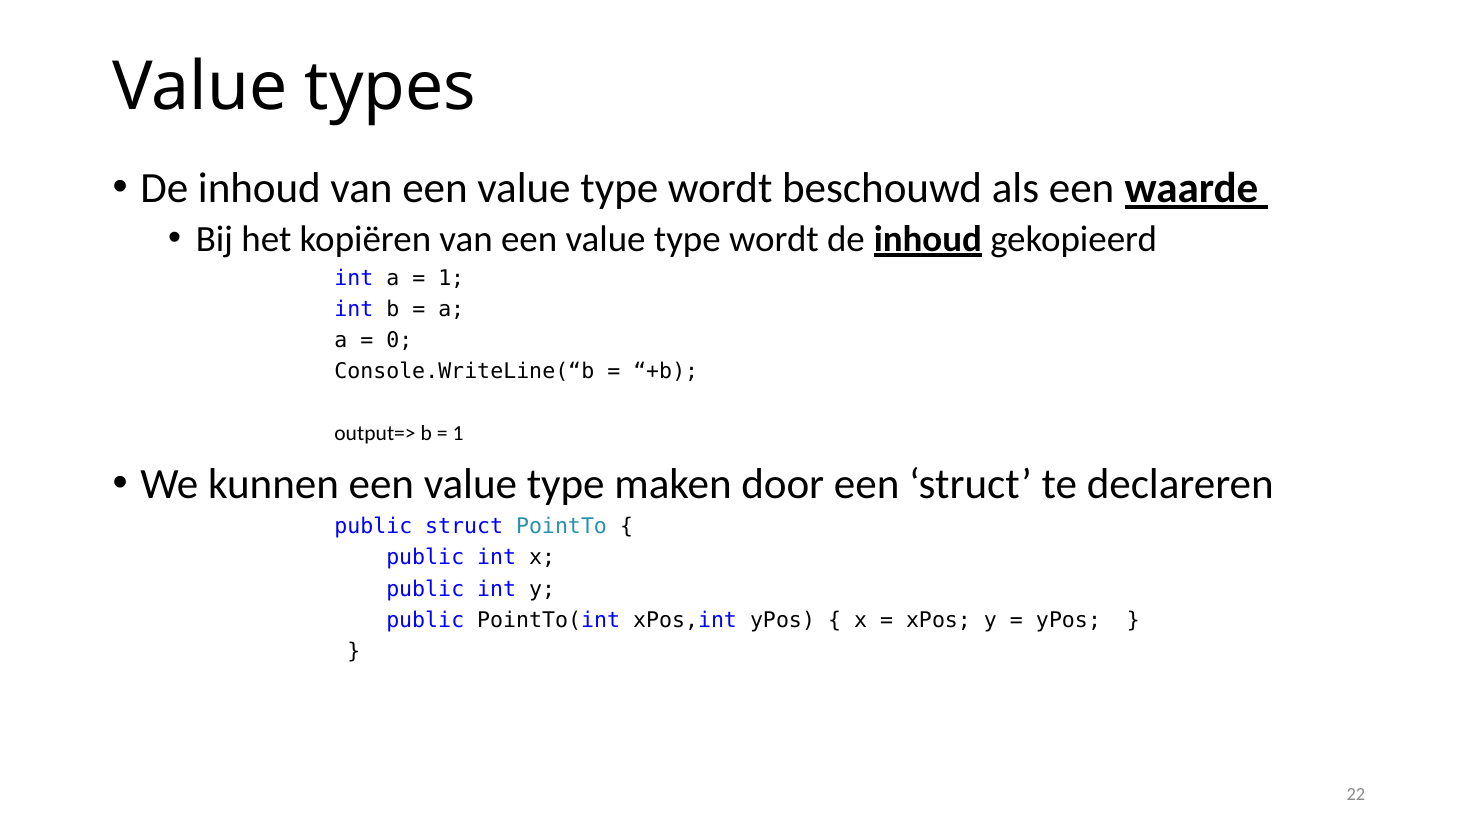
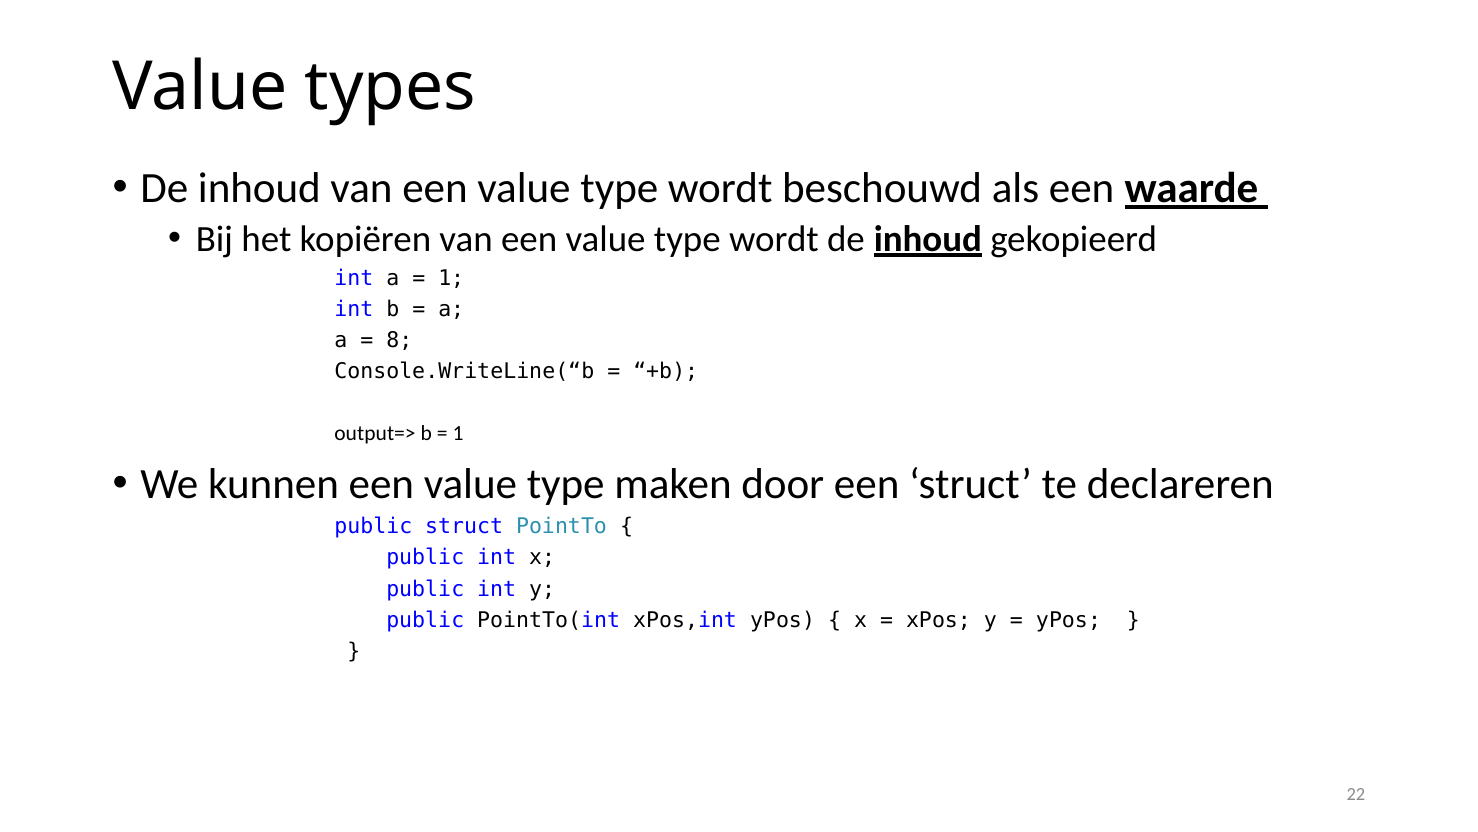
0: 0 -> 8
